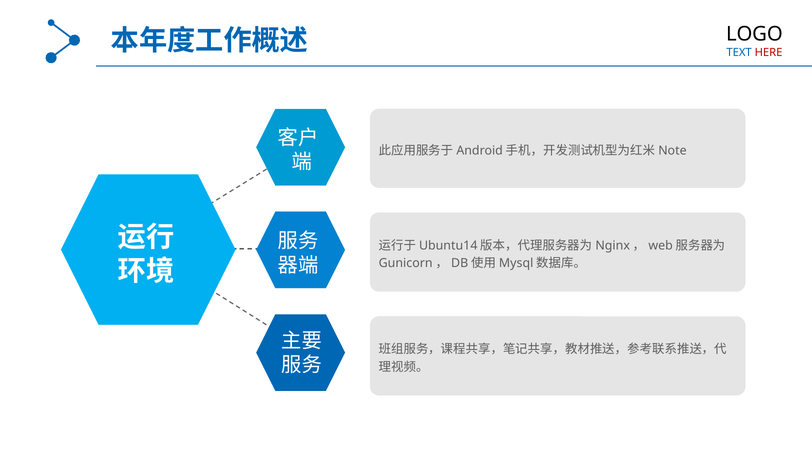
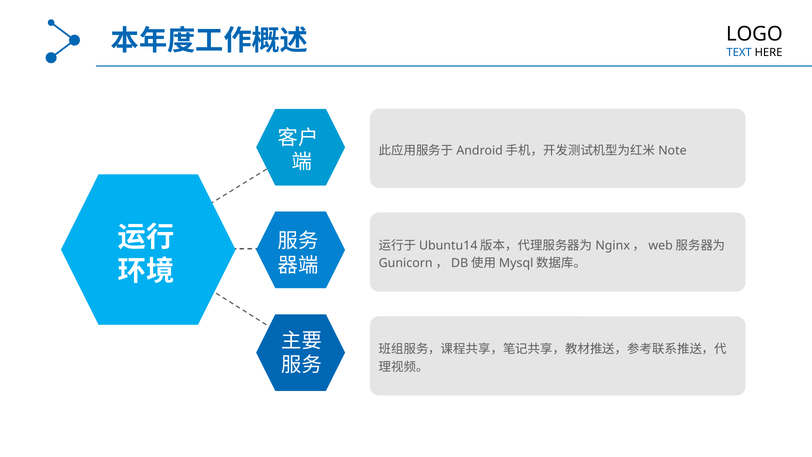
HERE colour: red -> black
